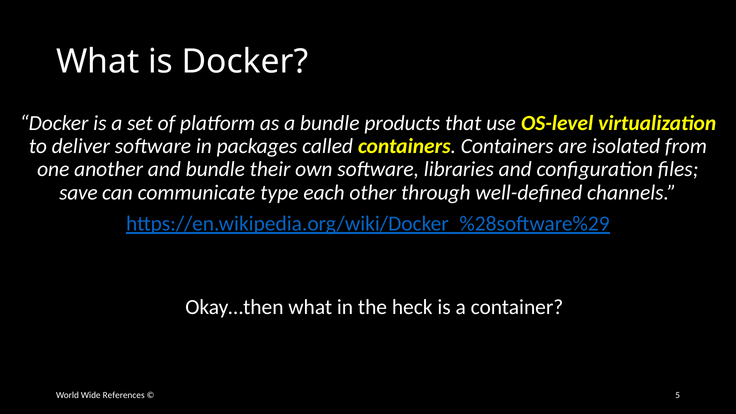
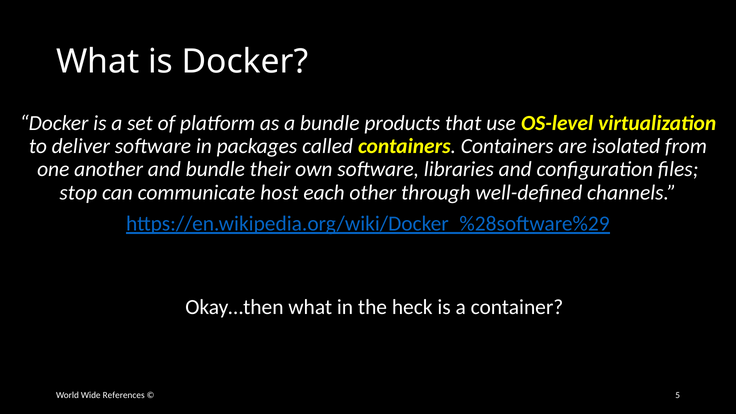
save: save -> stop
type: type -> host
